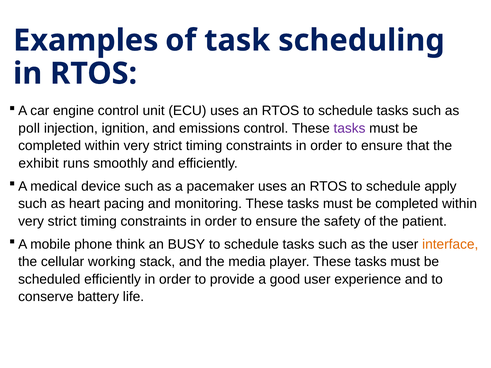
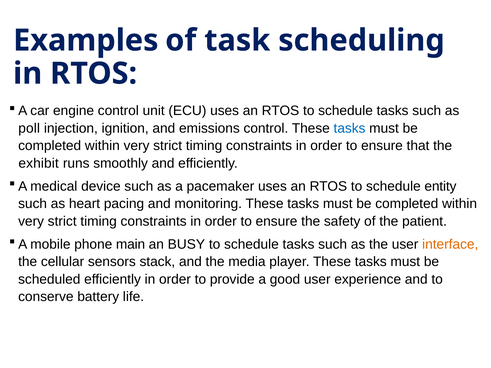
tasks at (349, 128) colour: purple -> blue
apply: apply -> entity
think: think -> main
working: working -> sensors
